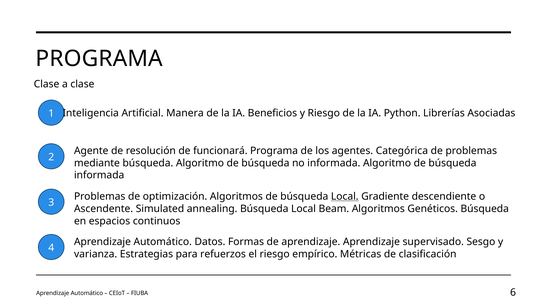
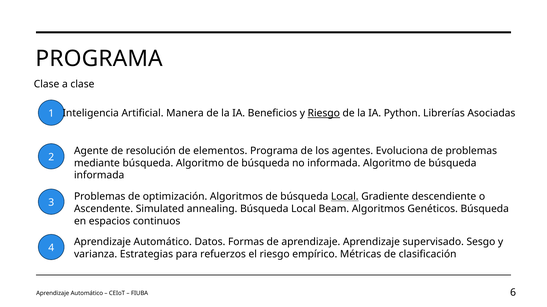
Riesgo at (324, 114) underline: none -> present
funcionará: funcionará -> elementos
Categórica: Categórica -> Evoluciona
